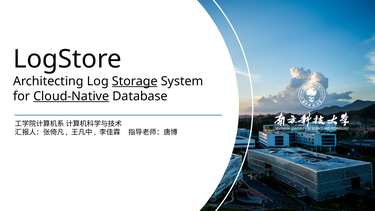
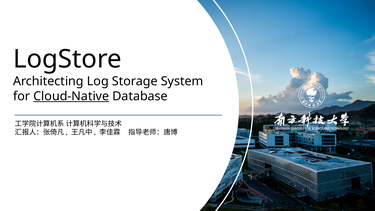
Storage underline: present -> none
